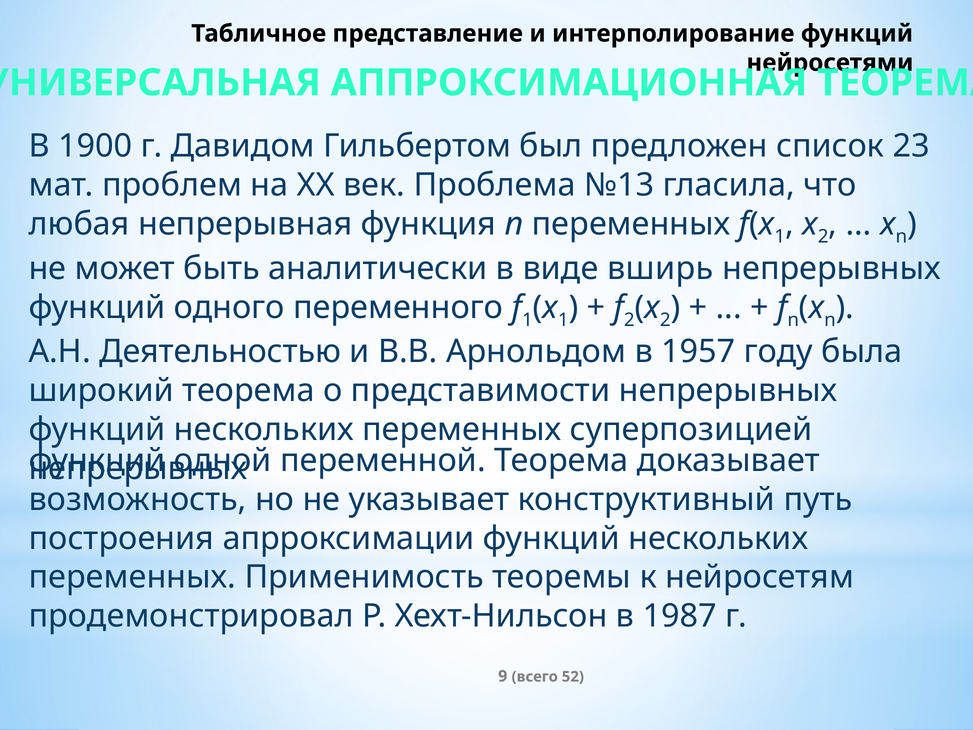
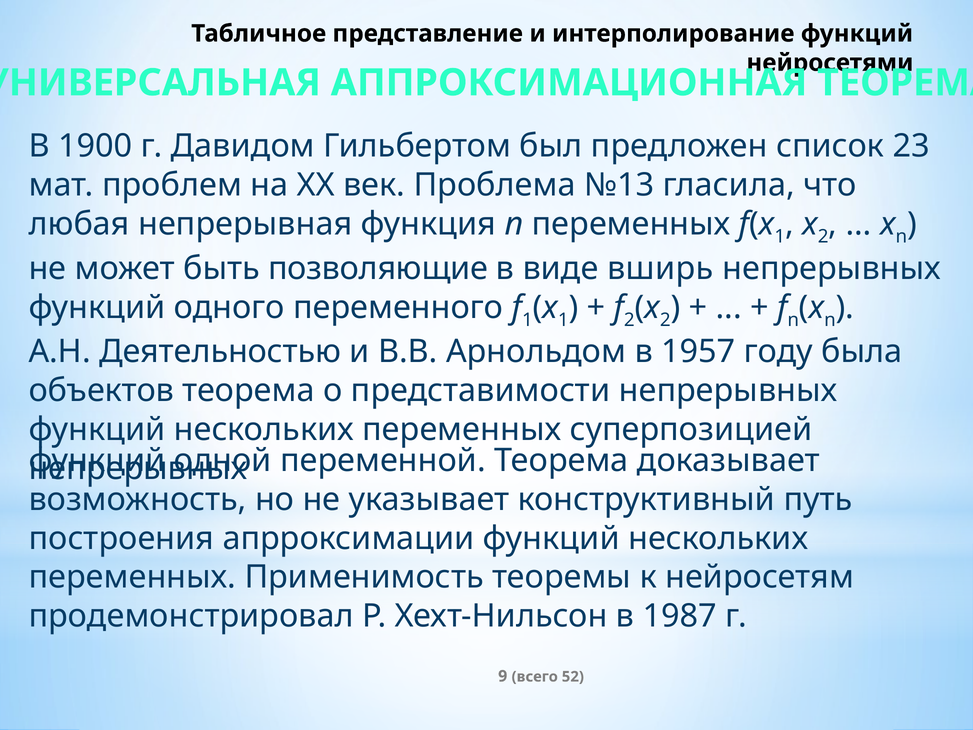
аналитически: аналитически -> позволяющие
широкий: широкий -> объектов
